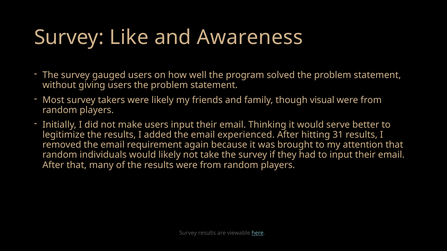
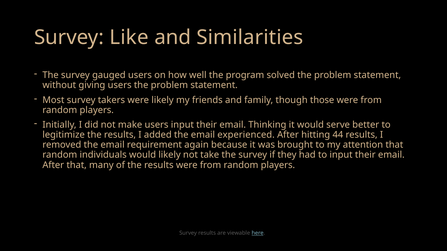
Awareness: Awareness -> Similarities
visual: visual -> those
31: 31 -> 44
